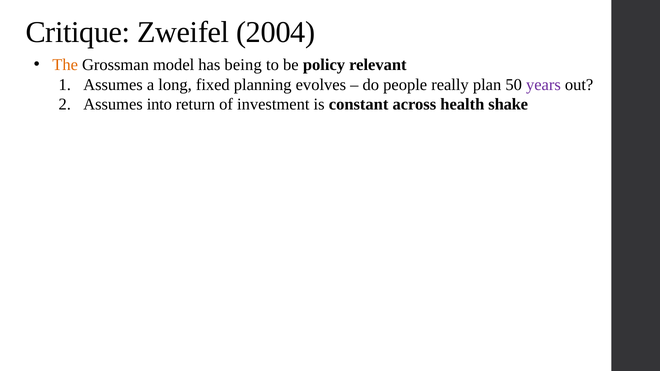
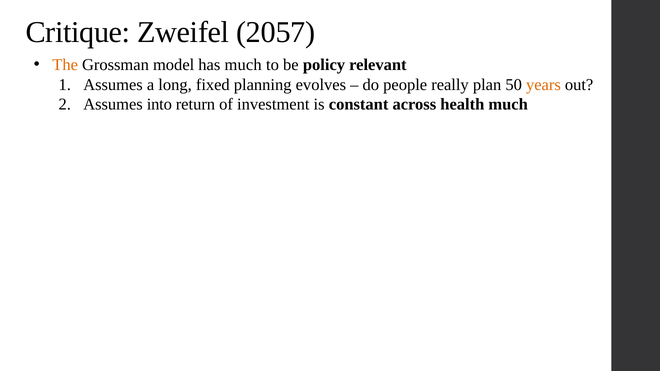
2004: 2004 -> 2057
has being: being -> much
years colour: purple -> orange
health shake: shake -> much
